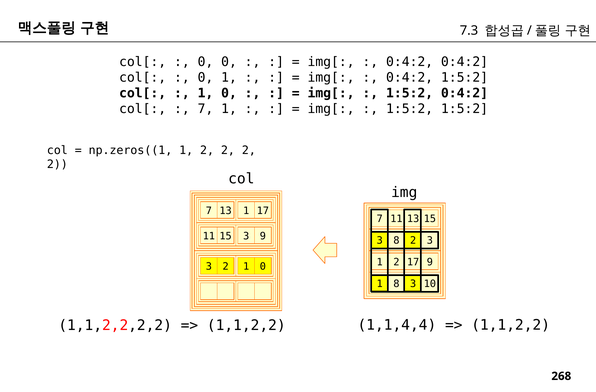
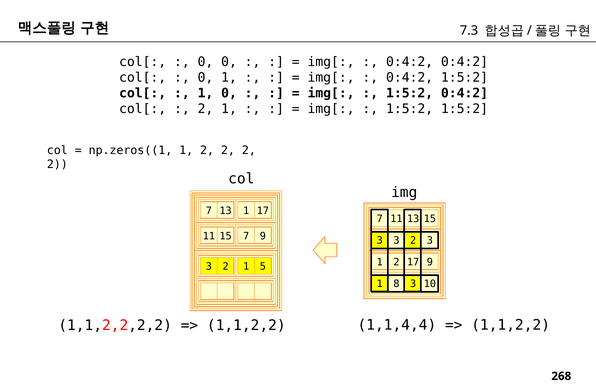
7 at (205, 109): 7 -> 2
11 15 3: 3 -> 7
3 8: 8 -> 3
2 1 0: 0 -> 5
